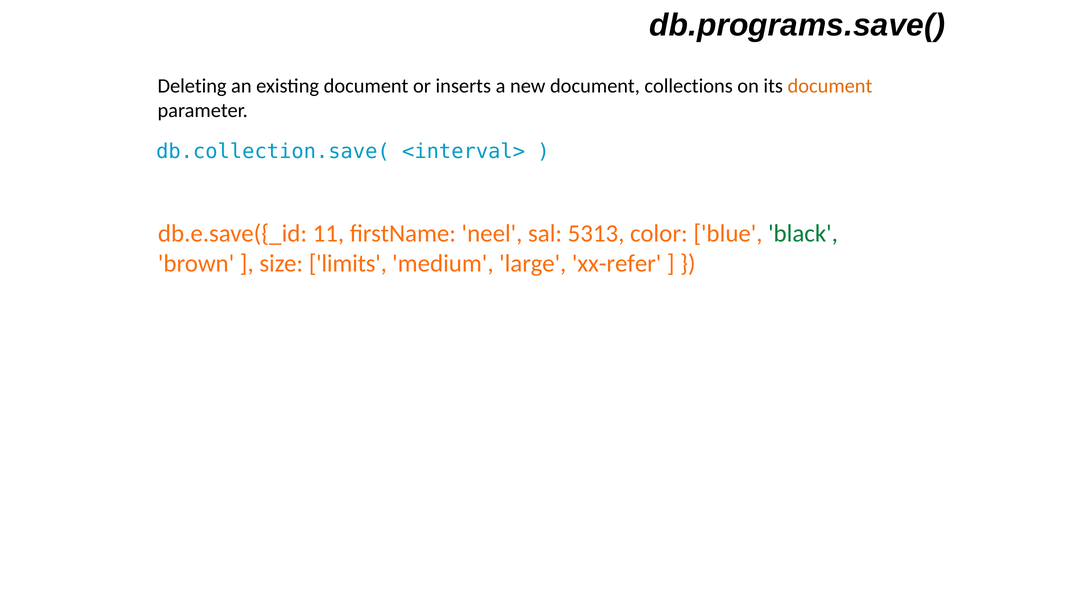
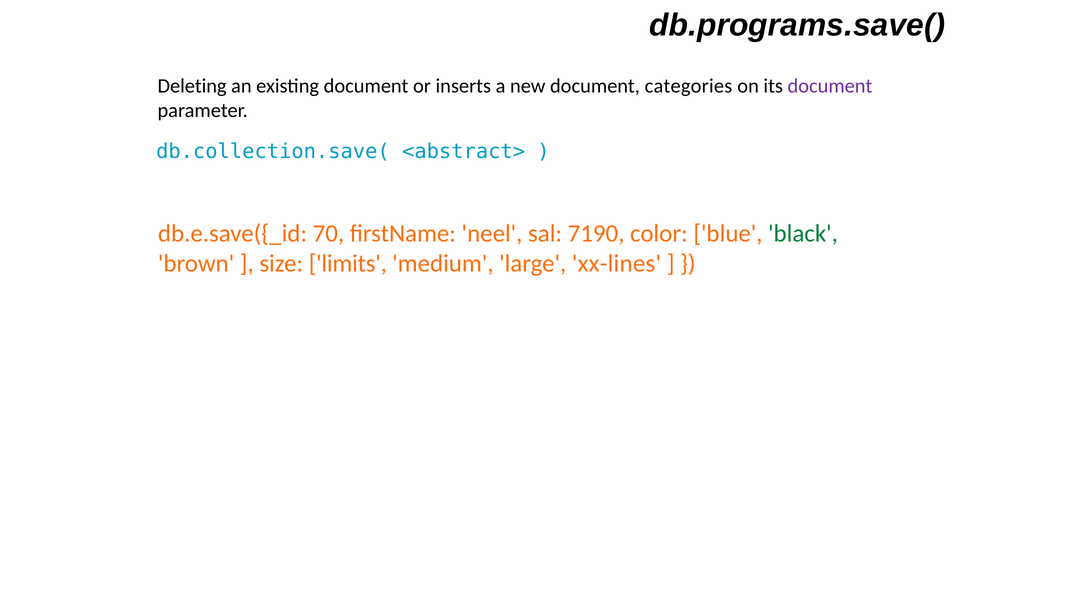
collections: collections -> categories
document at (830, 86) colour: orange -> purple
<interval>: <interval> -> <abstract>
11: 11 -> 70
5313: 5313 -> 7190
xx-refer: xx-refer -> xx-lines
